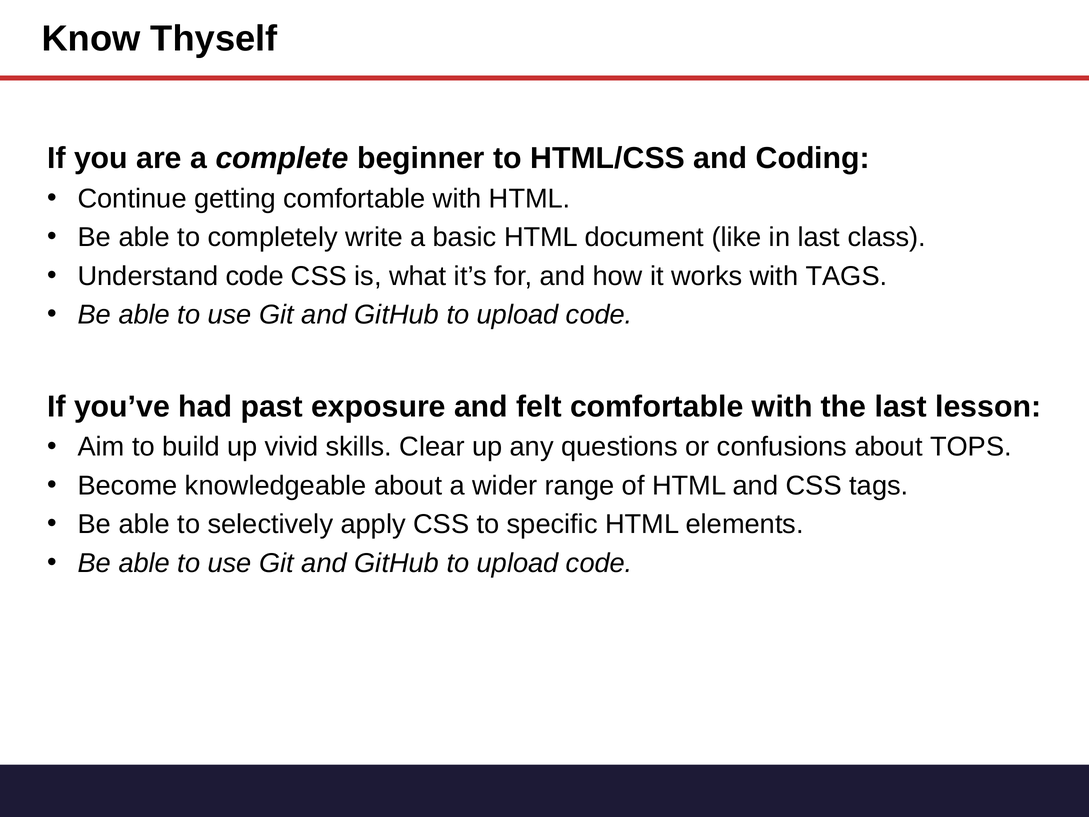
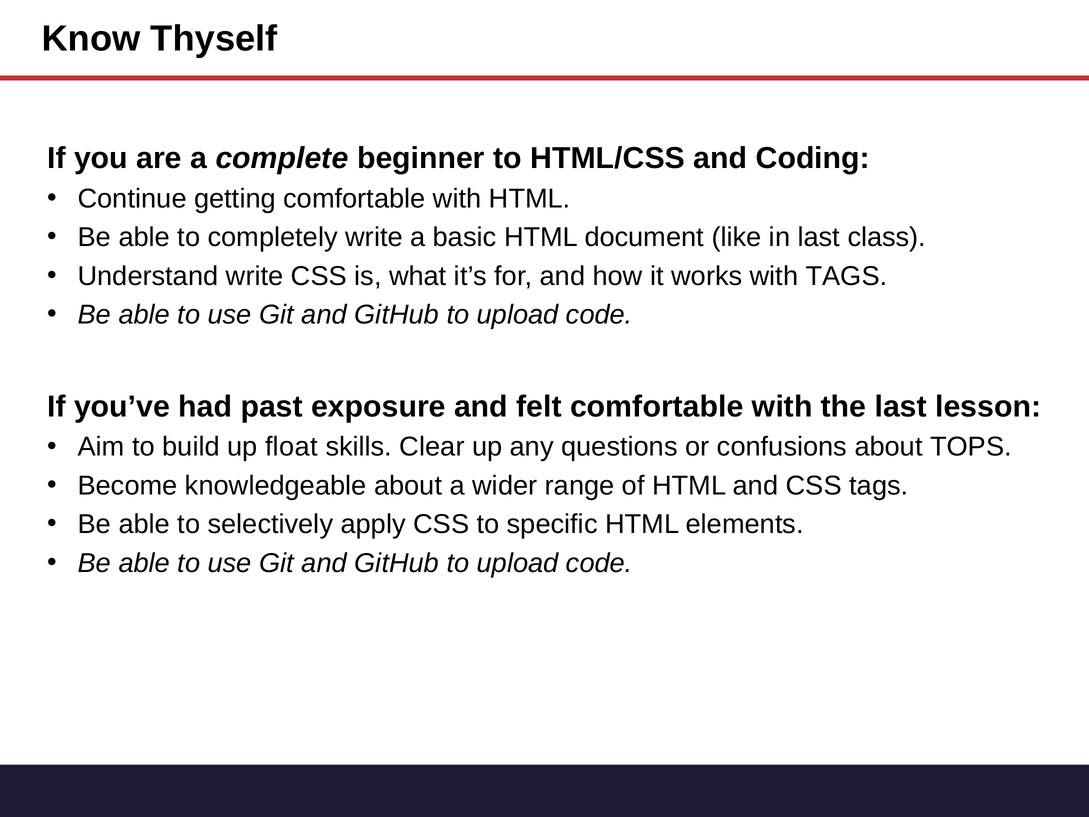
Understand code: code -> write
vivid: vivid -> float
